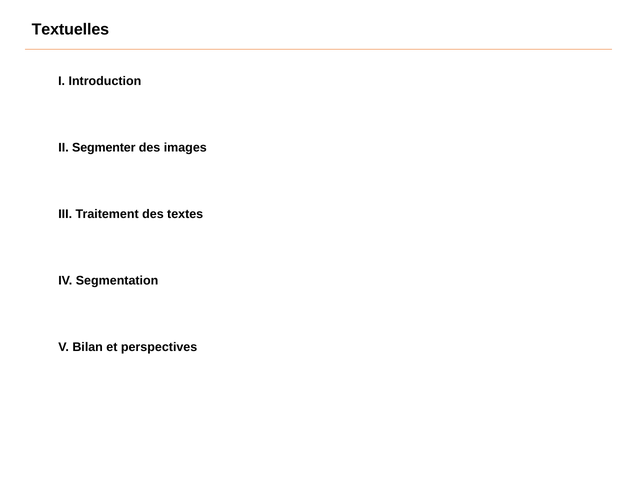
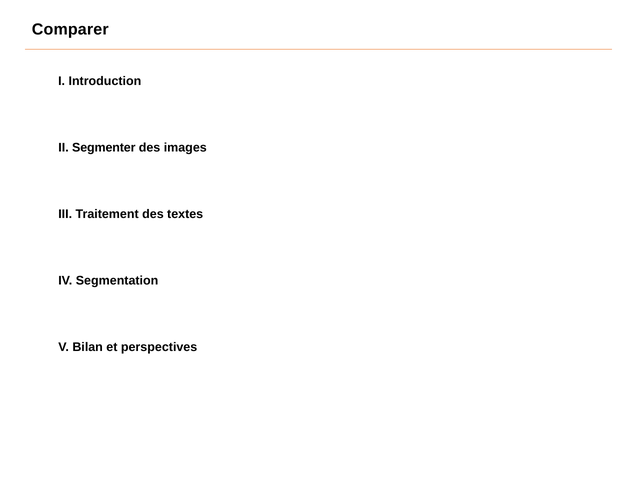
Textuelles: Textuelles -> Comparer
